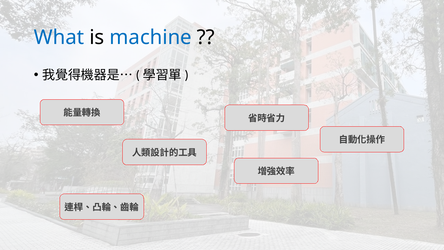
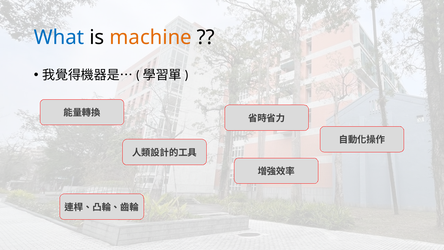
machine colour: blue -> orange
